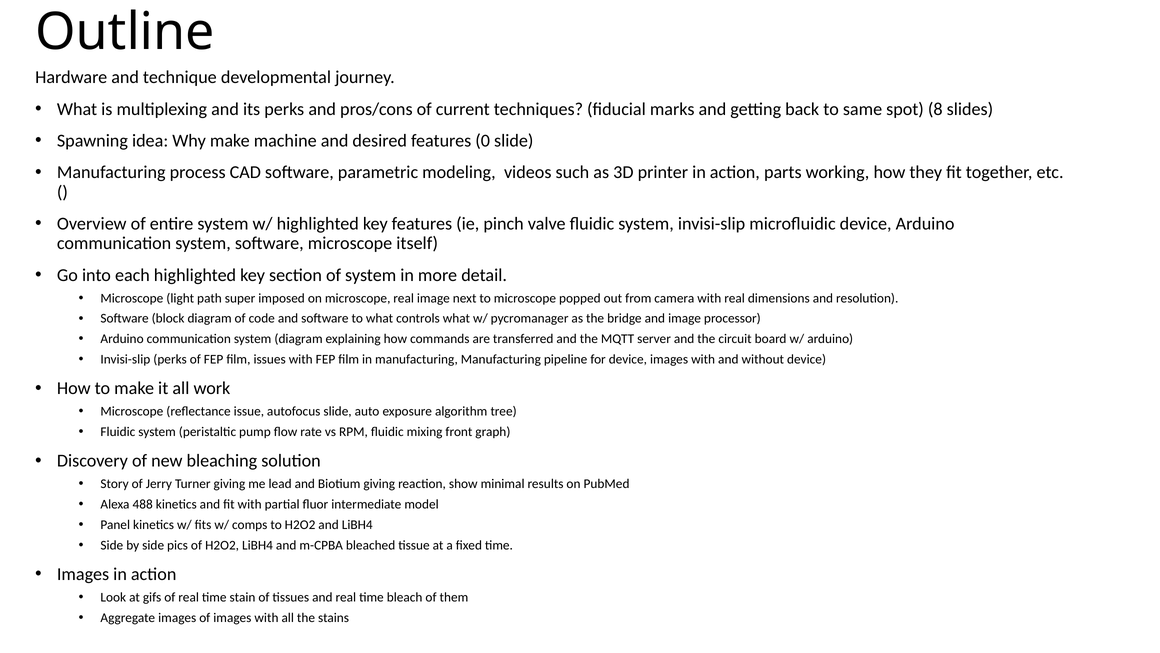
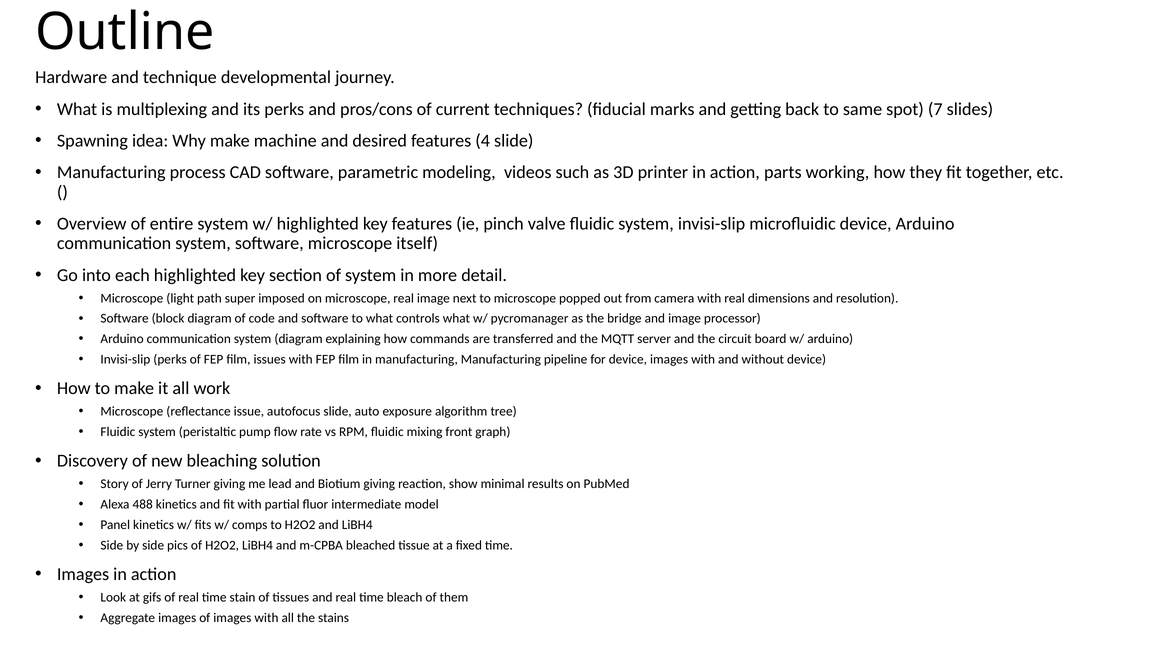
8: 8 -> 7
0: 0 -> 4
